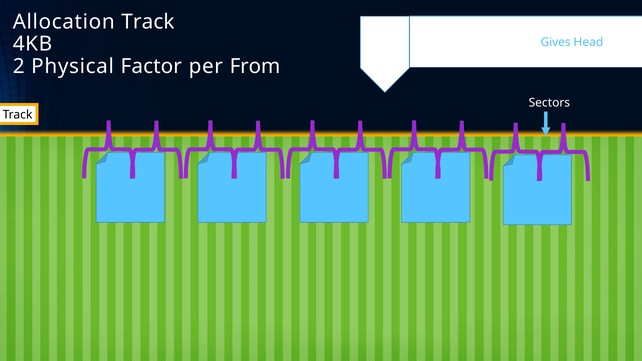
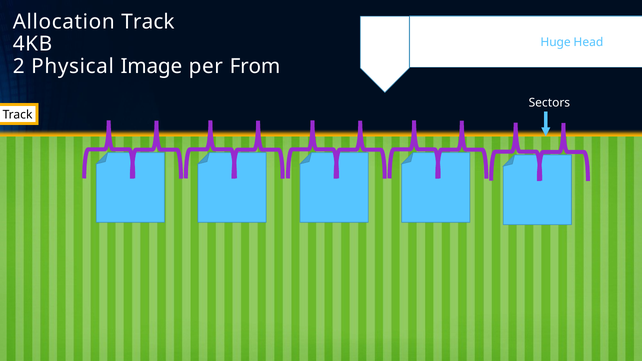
Gives: Gives -> Huge
Factor: Factor -> Image
